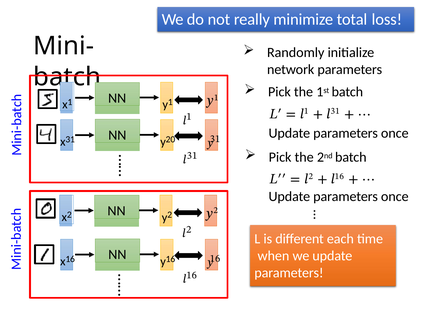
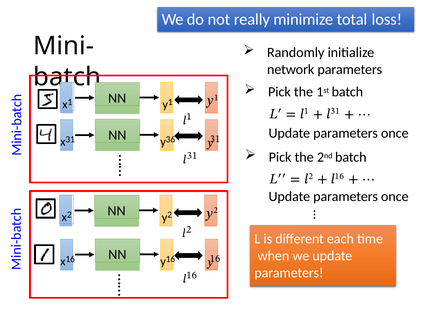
20: 20 -> 36
